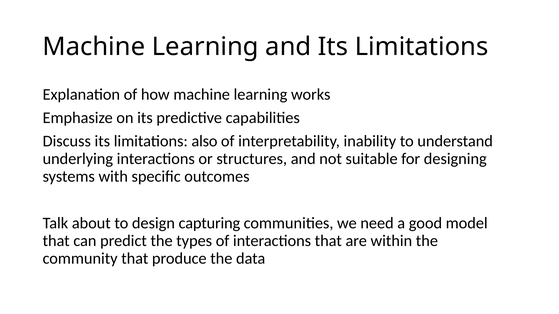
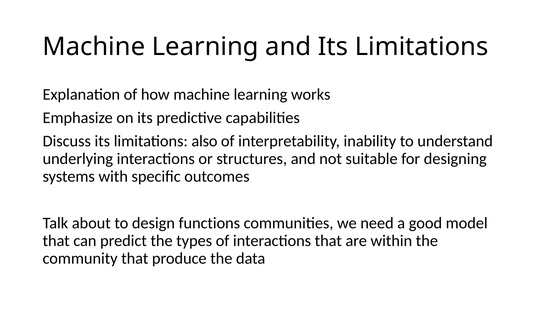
capturing: capturing -> functions
